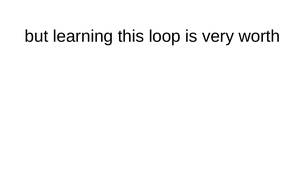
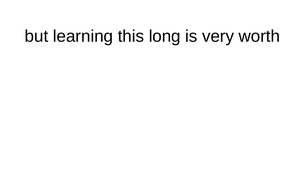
loop: loop -> long
